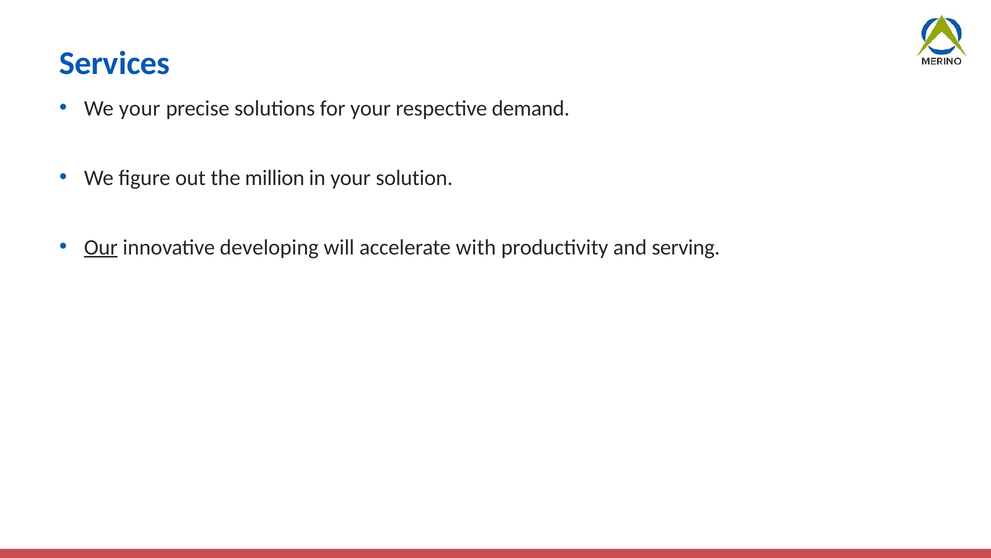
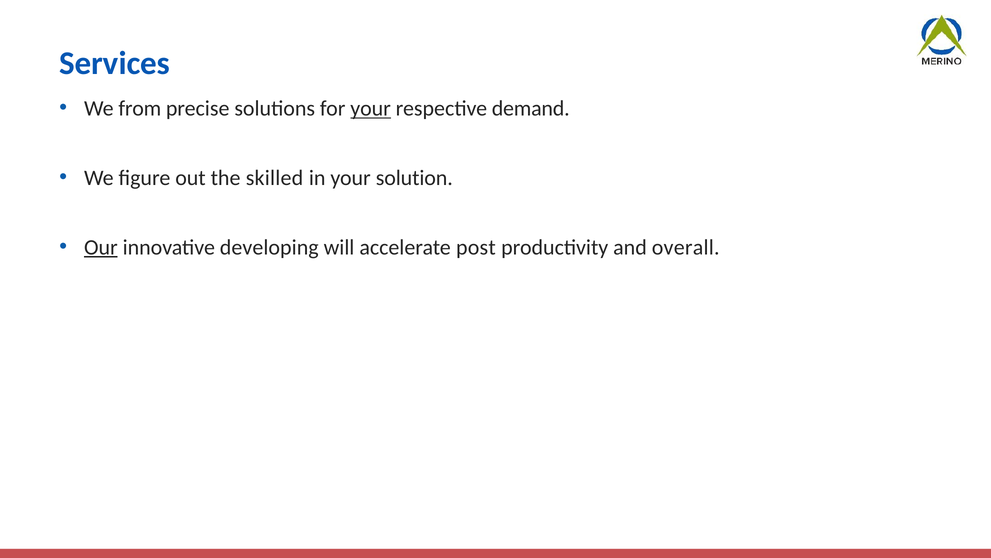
We your: your -> from
your at (371, 108) underline: none -> present
million: million -> skilled
with: with -> post
serving: serving -> overall
